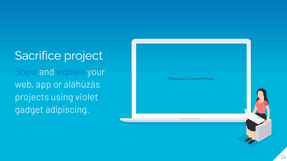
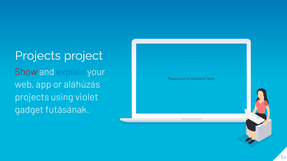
Sacrifice at (38, 56): Sacrifice -> Projects
Show colour: blue -> red
adipiscing: adipiscing -> futásának
